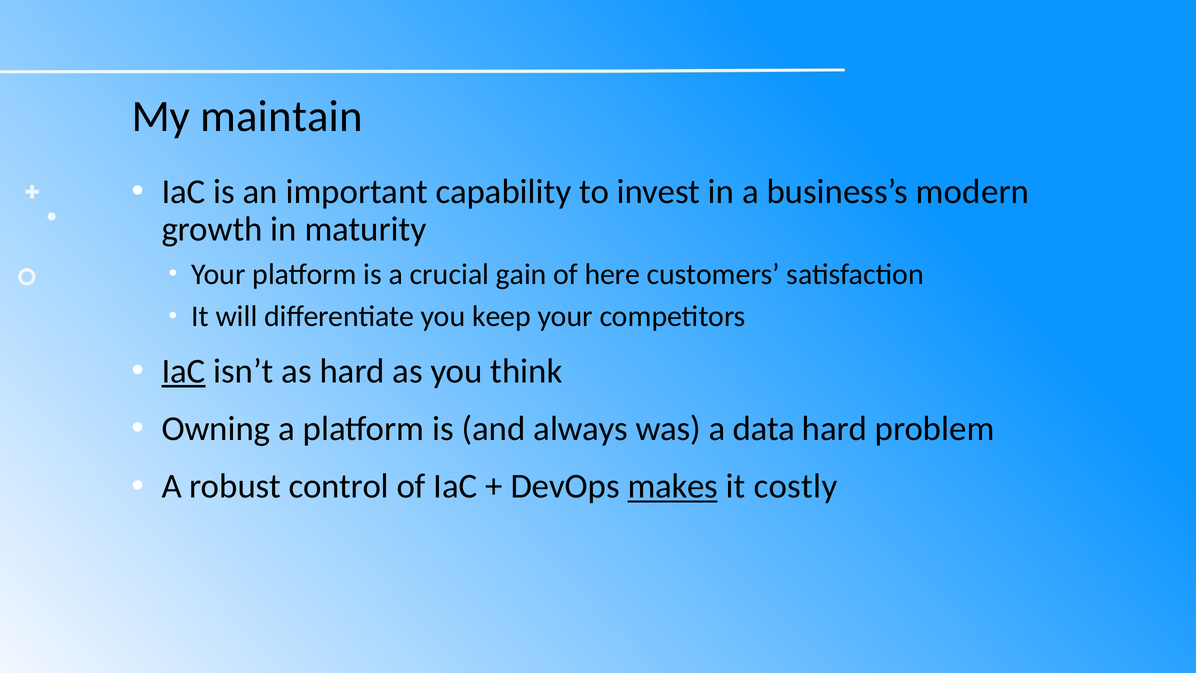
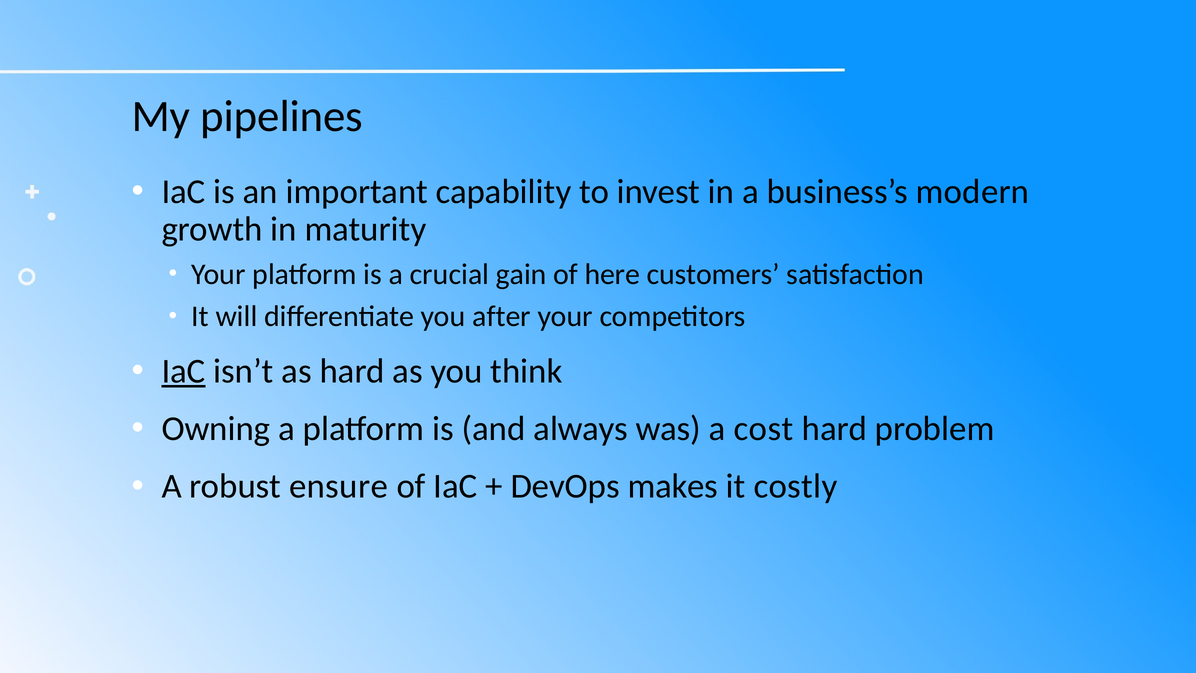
maintain: maintain -> pipelines
keep: keep -> after
data: data -> cost
control: control -> ensure
makes underline: present -> none
